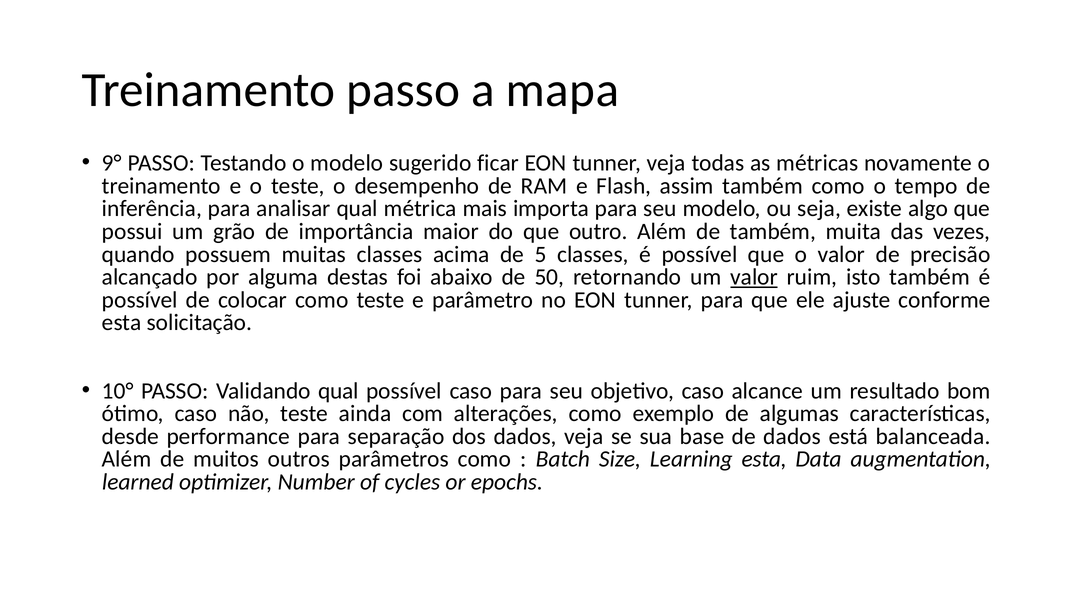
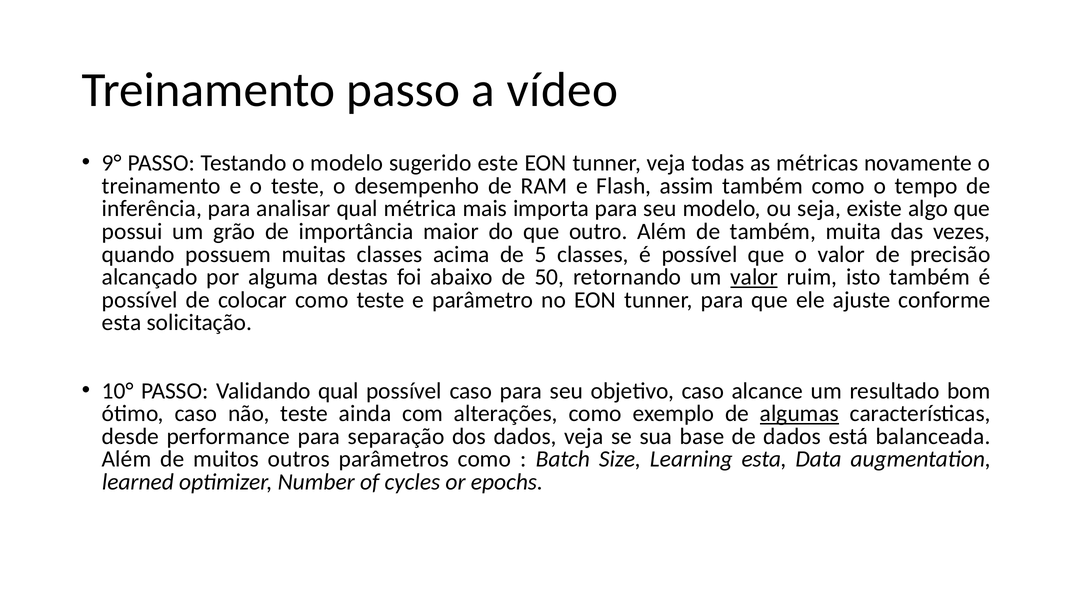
mapa: mapa -> vídeo
ficar: ficar -> este
algumas underline: none -> present
